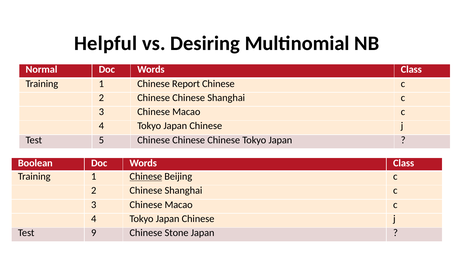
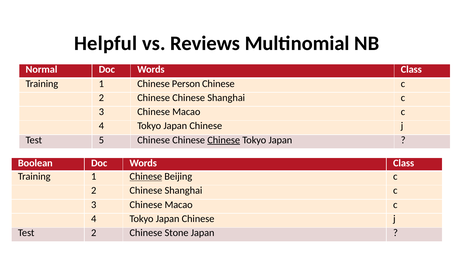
Desiring: Desiring -> Reviews
Report: Report -> Person
Chinese at (224, 140) underline: none -> present
Test 9: 9 -> 2
